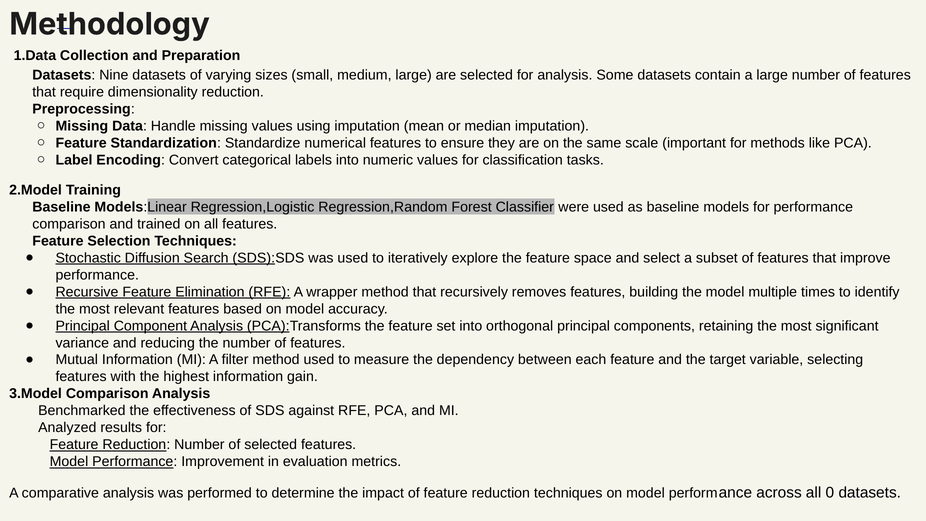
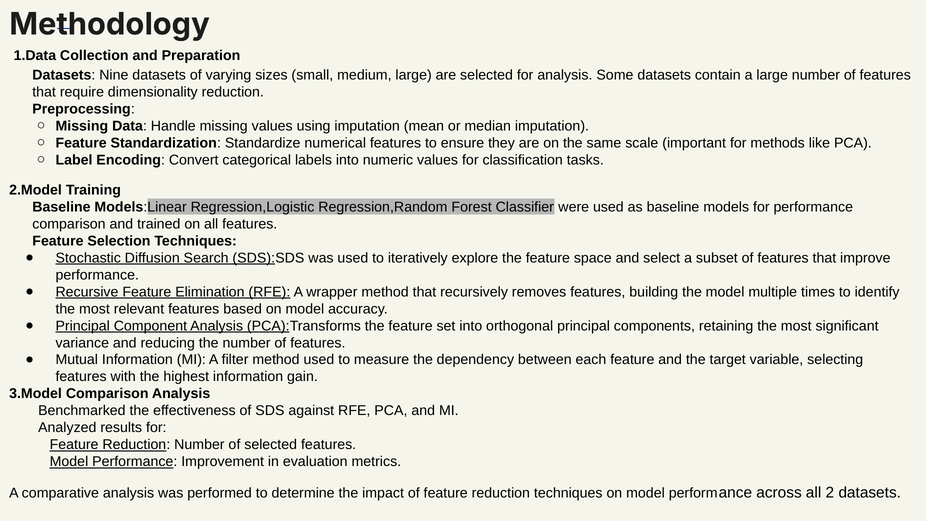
0: 0 -> 2
